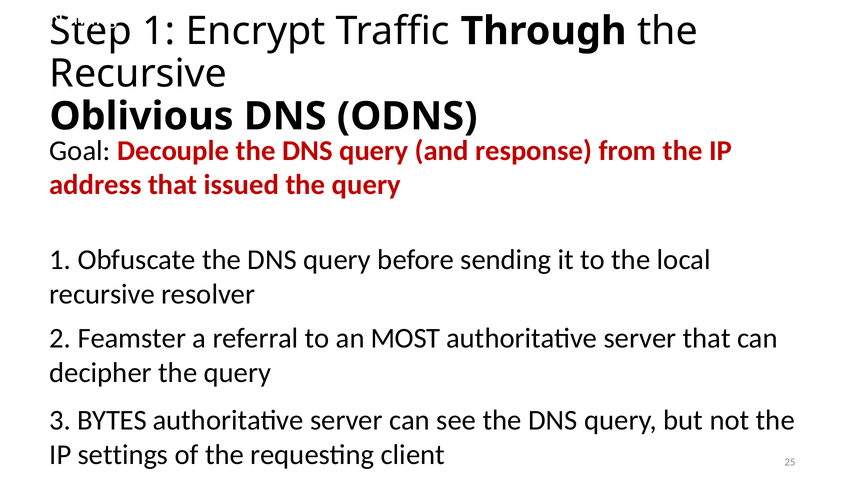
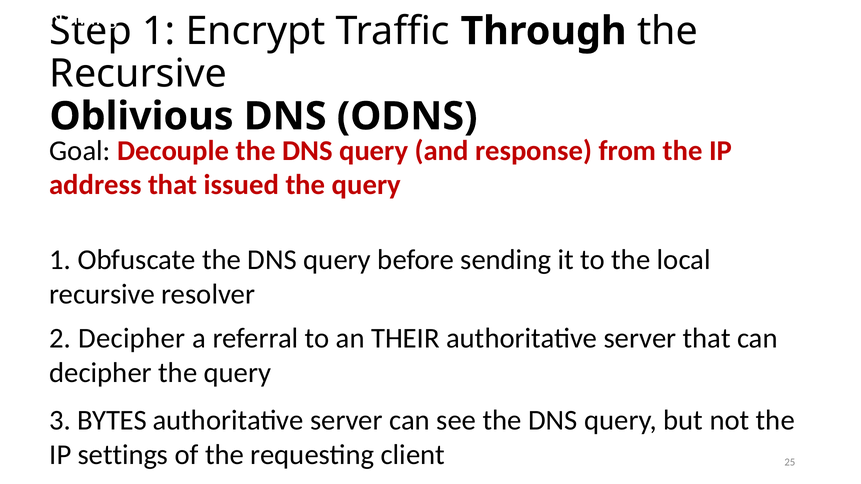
2 Feamster: Feamster -> Decipher
MOST: MOST -> THEIR
